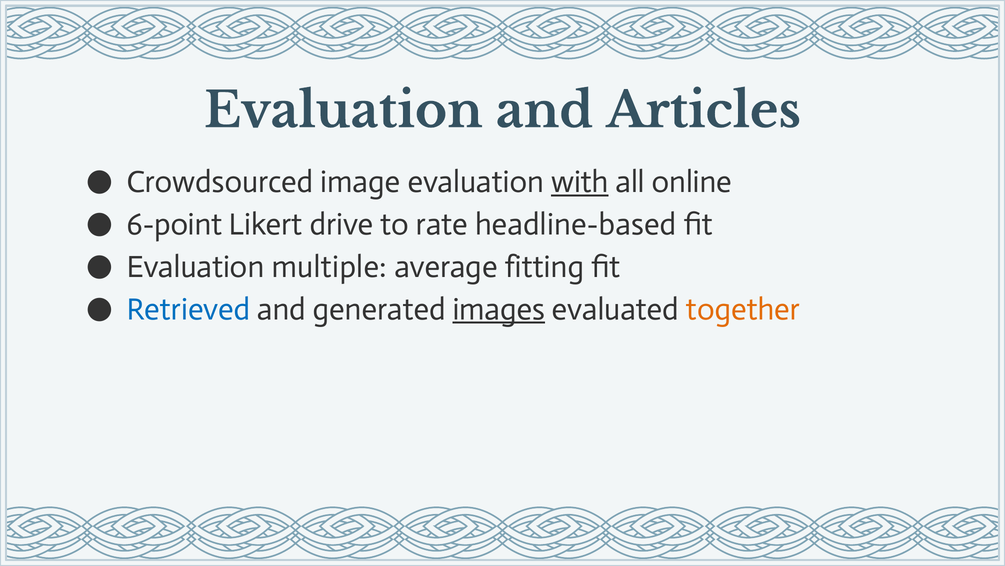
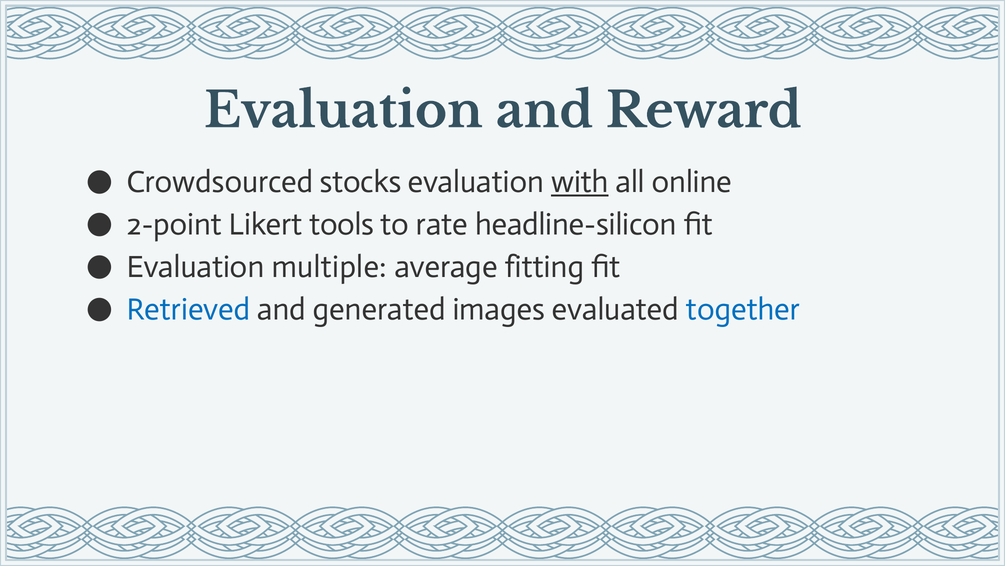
Articles: Articles -> Reward
image: image -> stocks
6-point: 6-point -> 2-point
drive: drive -> tools
headline-based: headline-based -> headline-silicon
images underline: present -> none
together colour: orange -> blue
